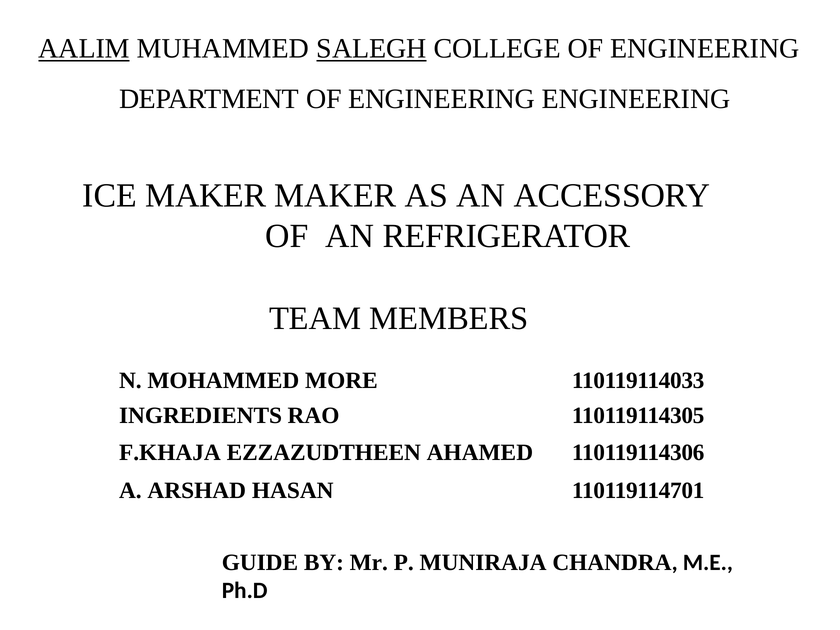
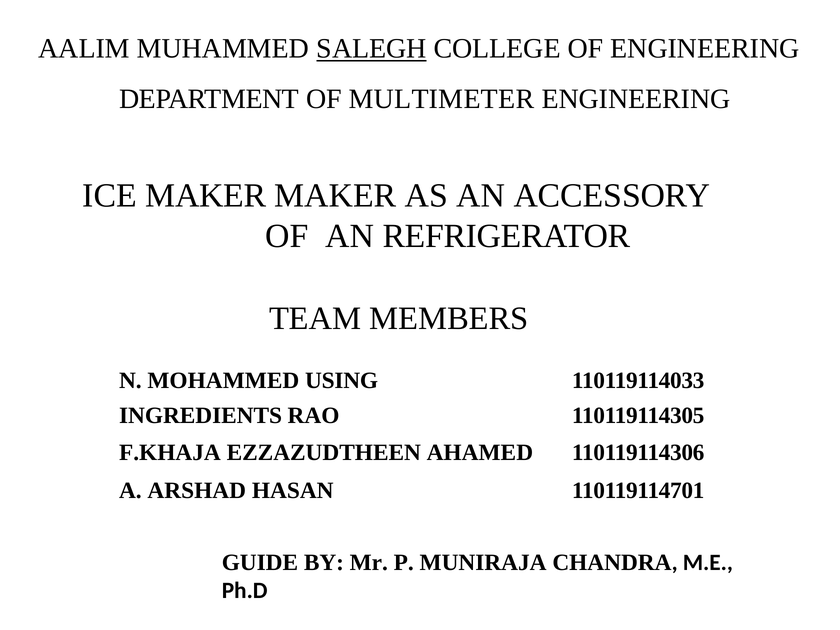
AALIM underline: present -> none
DEPARTMENT OF ENGINEERING: ENGINEERING -> MULTIMETER
MORE: MORE -> USING
